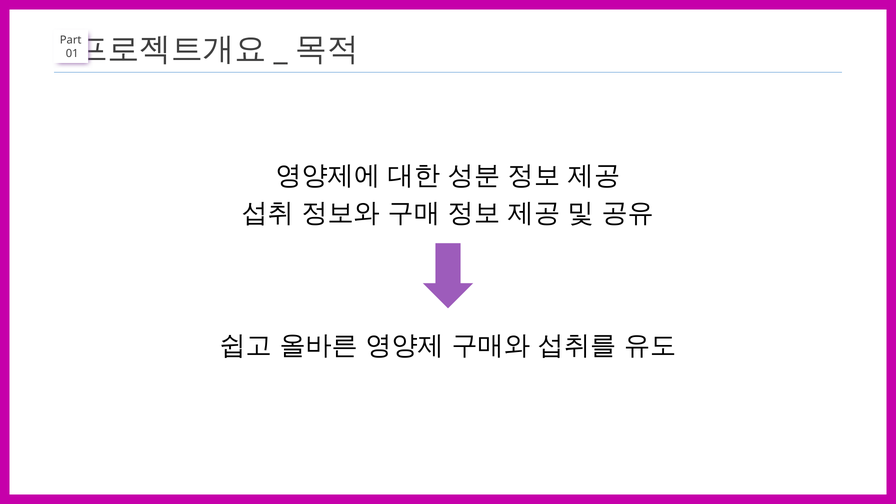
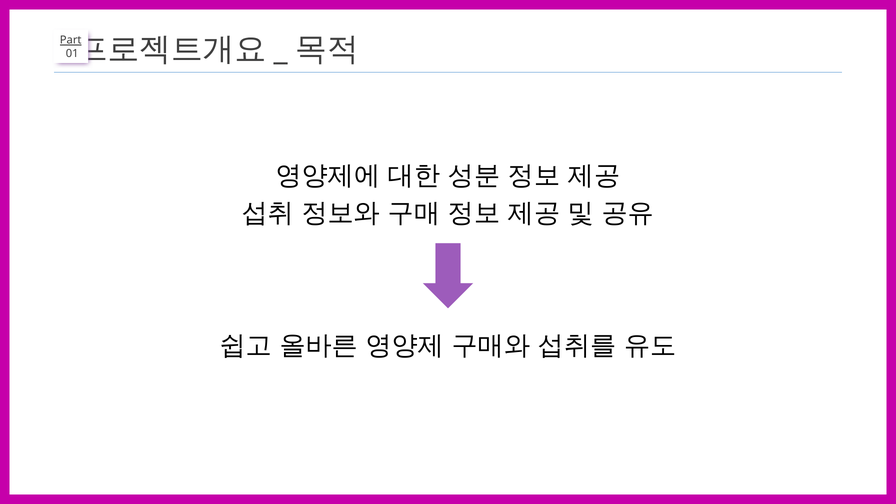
Part underline: none -> present
